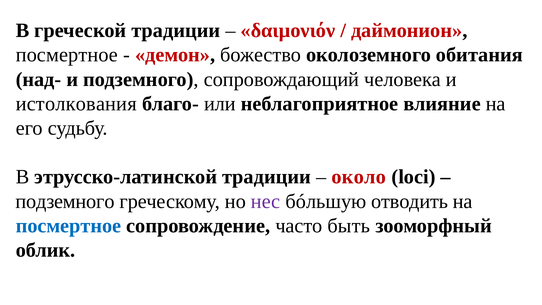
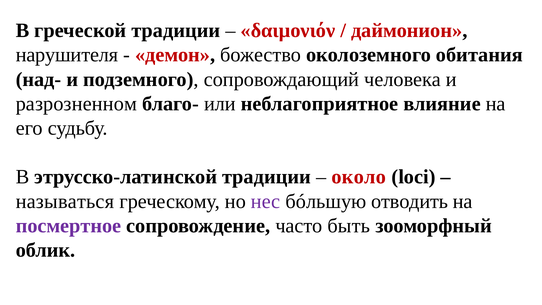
посмертное at (67, 55): посмертное -> нарушителя
истолкования: истолкования -> разрозненном
подземного at (65, 201): подземного -> называться
посмертное at (68, 226) colour: blue -> purple
